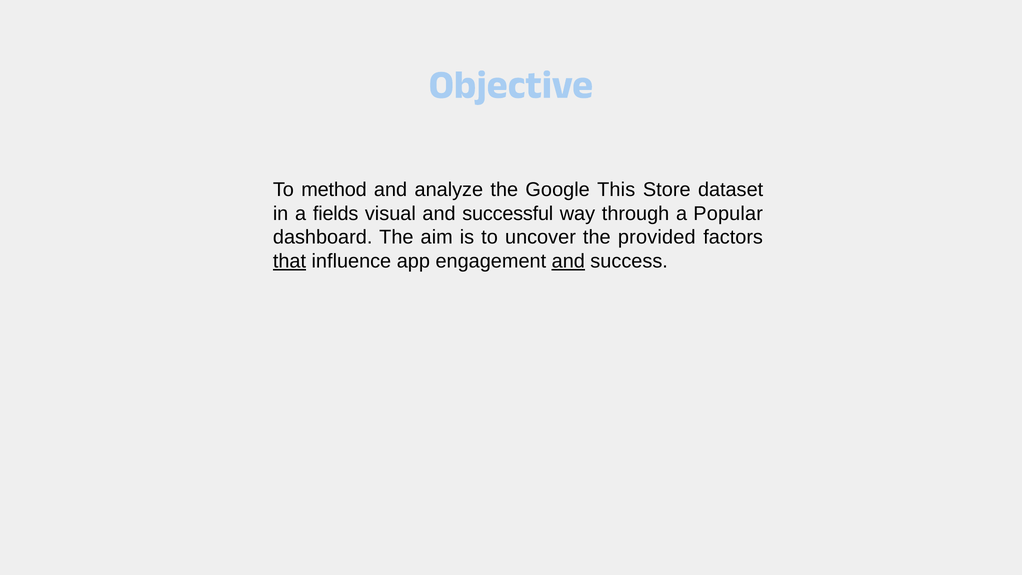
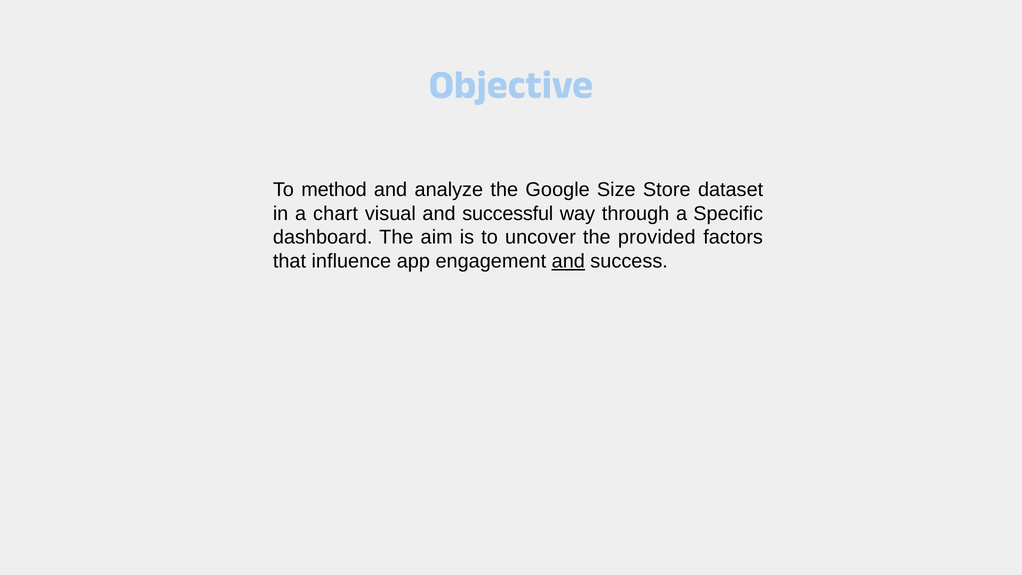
This: This -> Size
fields: fields -> chart
Popular: Popular -> Specific
that underline: present -> none
